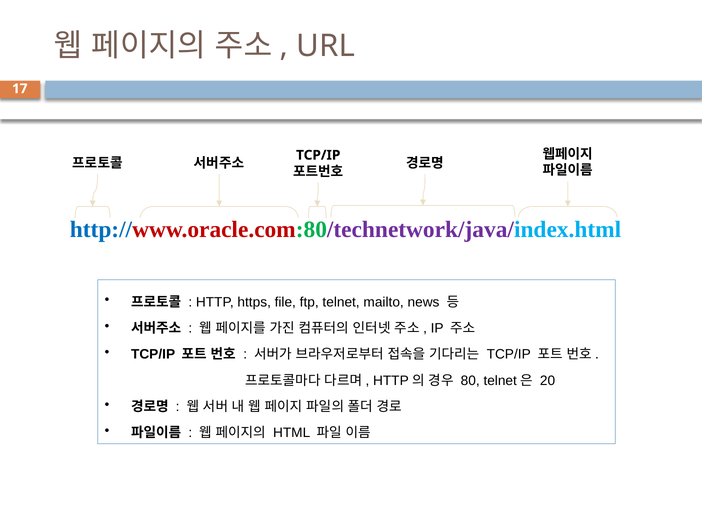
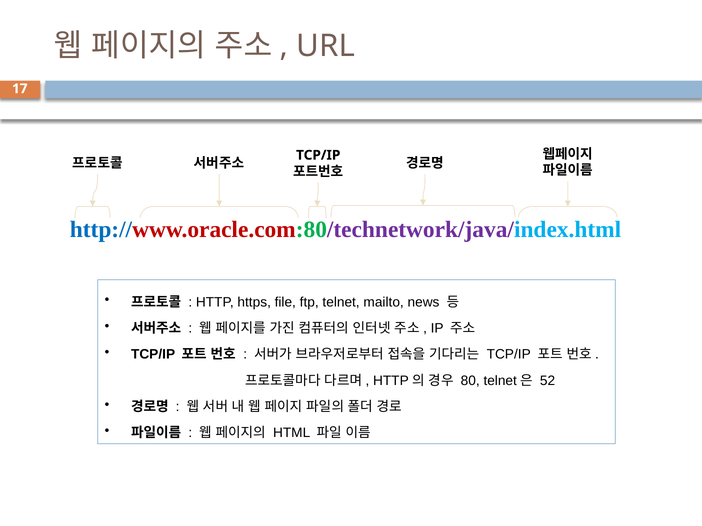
20: 20 -> 52
